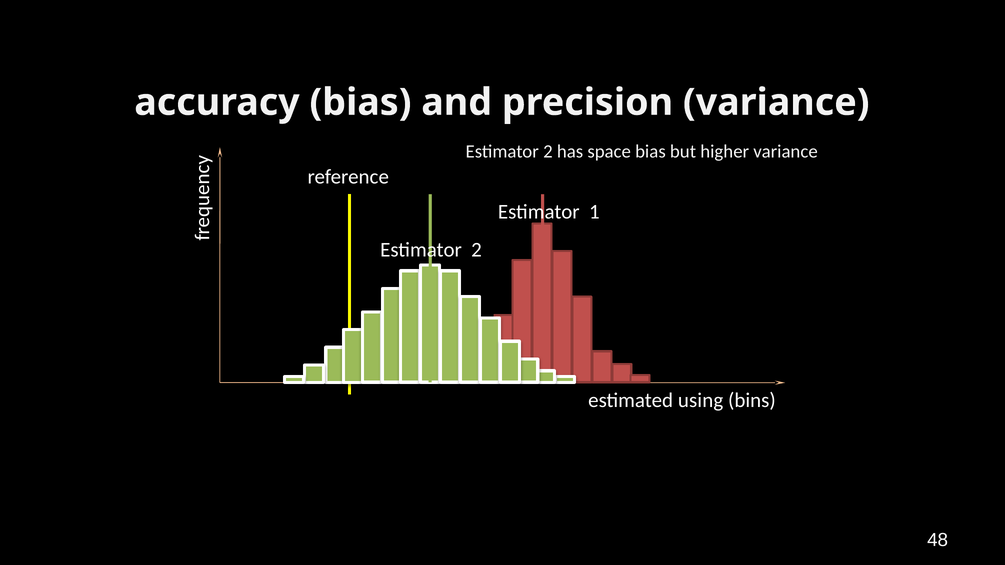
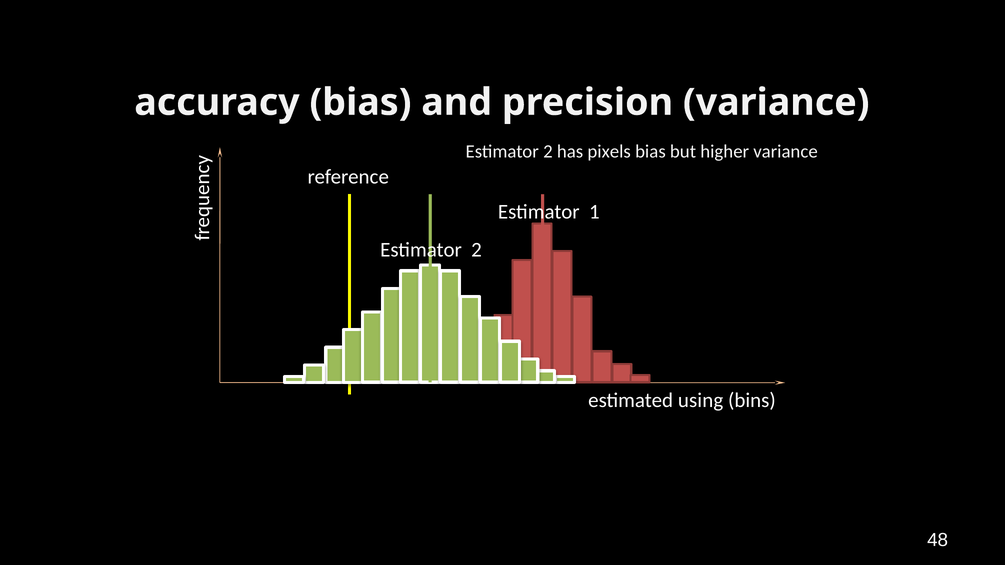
space: space -> pixels
